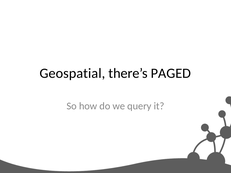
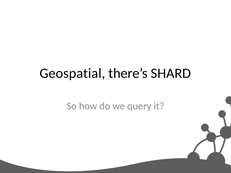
PAGED: PAGED -> SHARD
